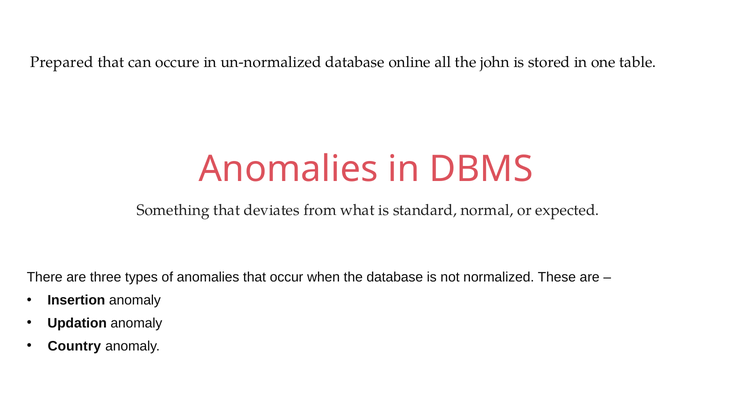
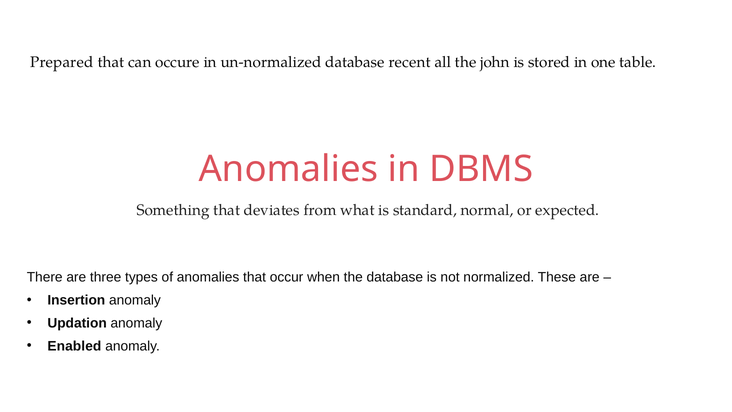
online: online -> recent
Country: Country -> Enabled
